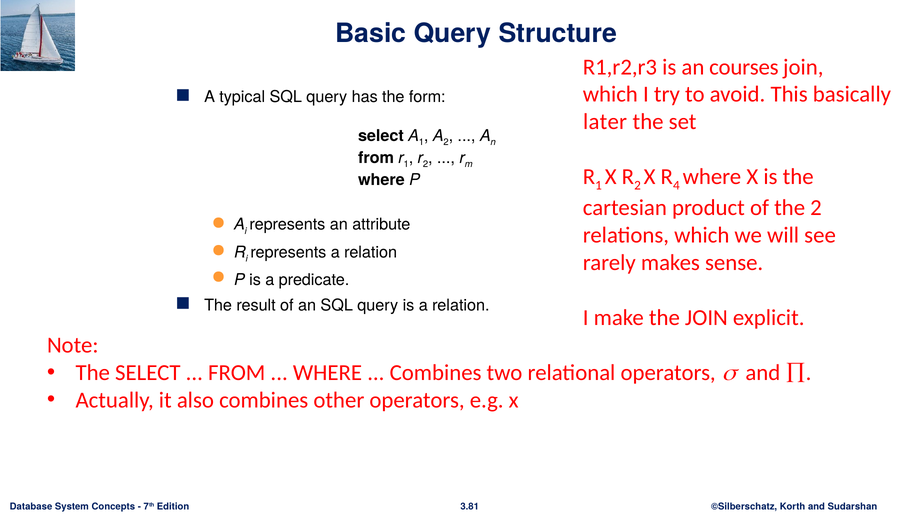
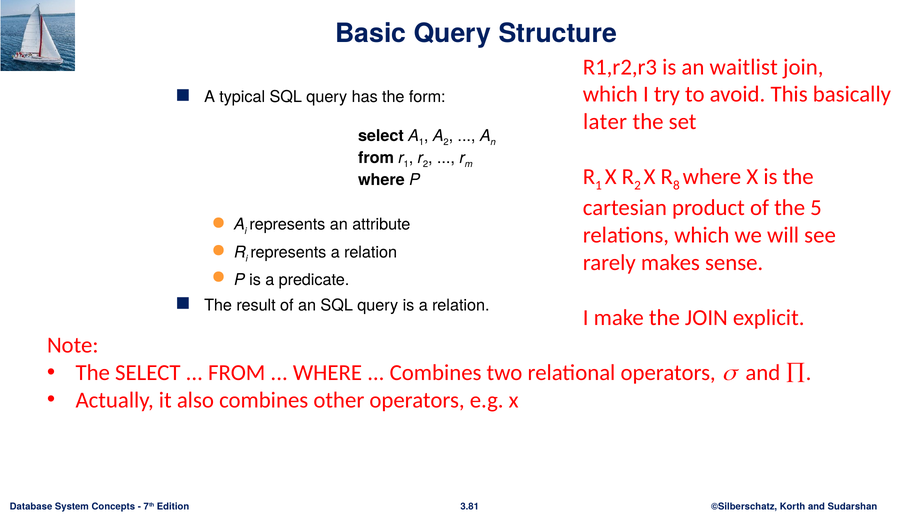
courses: courses -> waitlist
4: 4 -> 8
the 2: 2 -> 5
